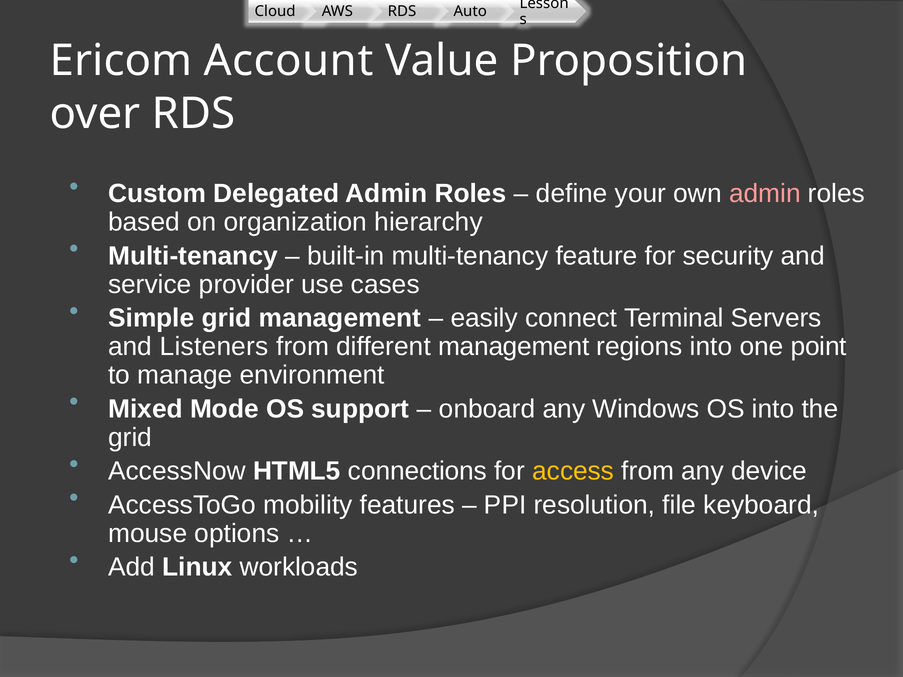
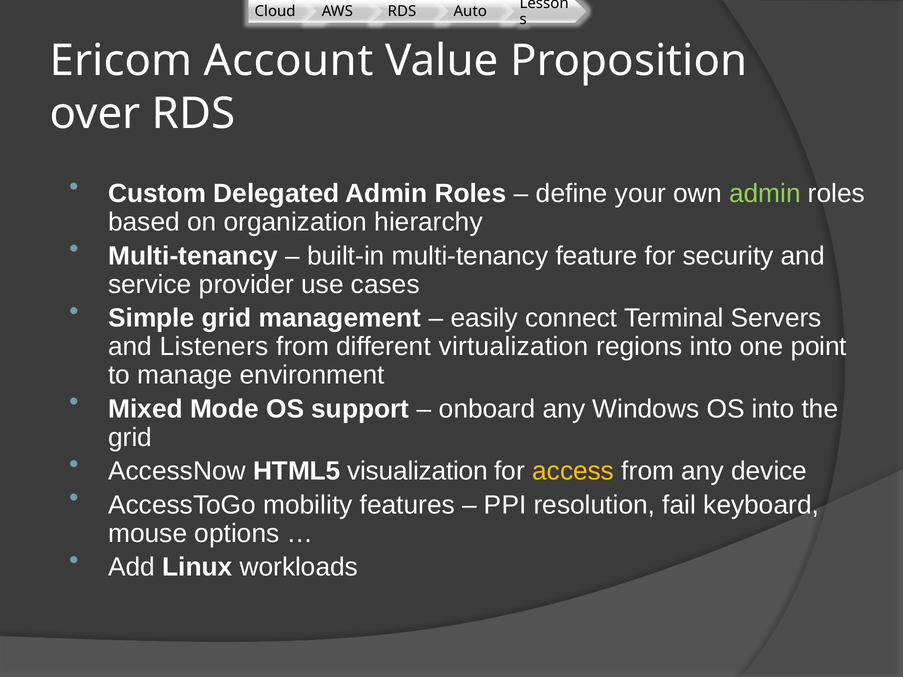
admin at (765, 194) colour: pink -> light green
different management: management -> virtualization
connections: connections -> visualization
file: file -> fail
